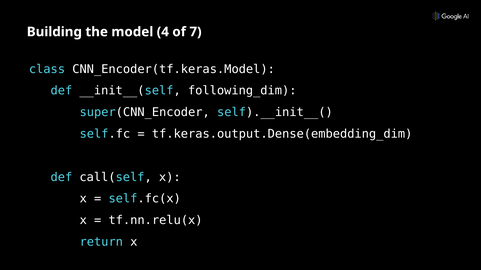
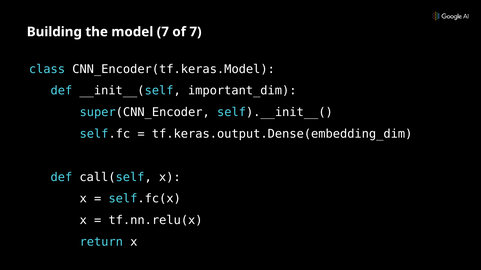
model 4: 4 -> 7
following_dim: following_dim -> important_dim
